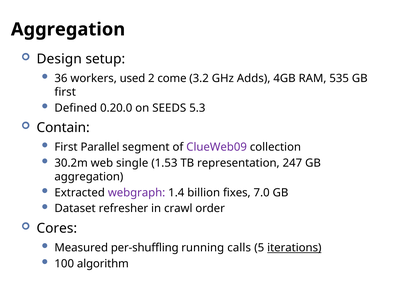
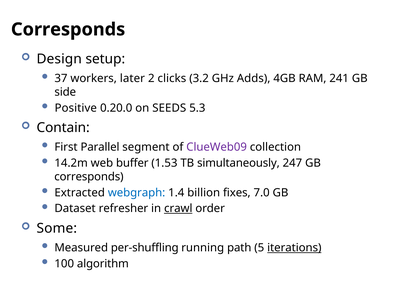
Aggregation at (68, 29): Aggregation -> Corresponds
36: 36 -> 37
used: used -> later
come: come -> clicks
535: 535 -> 241
first at (65, 92): first -> side
Defined: Defined -> Positive
30.2m: 30.2m -> 14.2m
single: single -> buffer
representation: representation -> simultaneously
aggregation at (89, 177): aggregation -> corresponds
webgraph colour: purple -> blue
crawl underline: none -> present
Cores: Cores -> Some
calls: calls -> path
